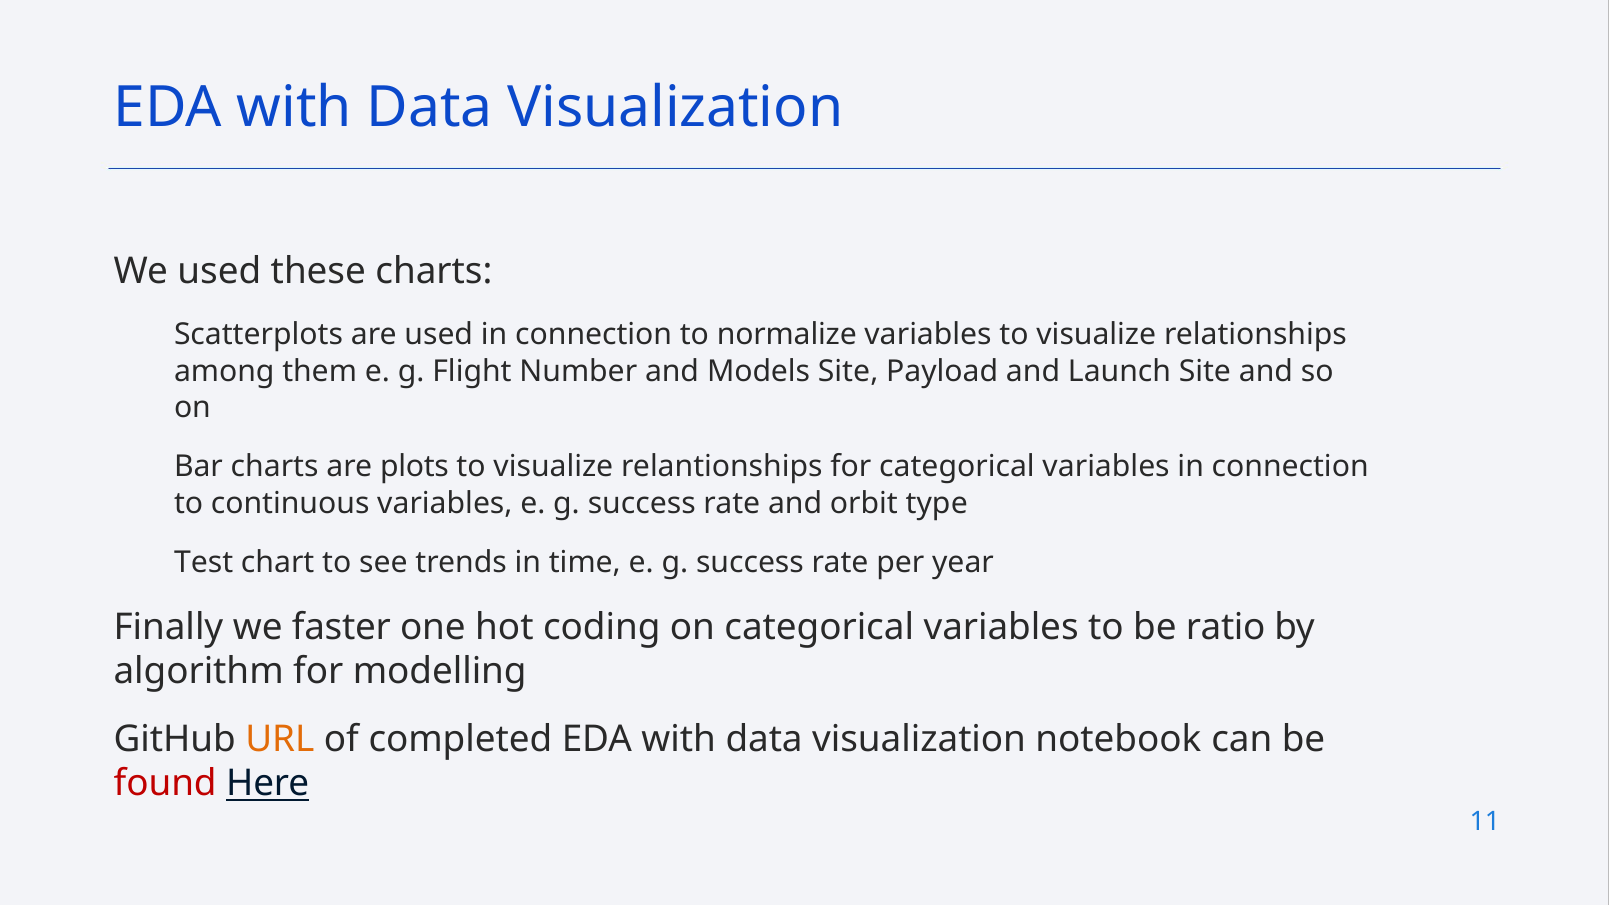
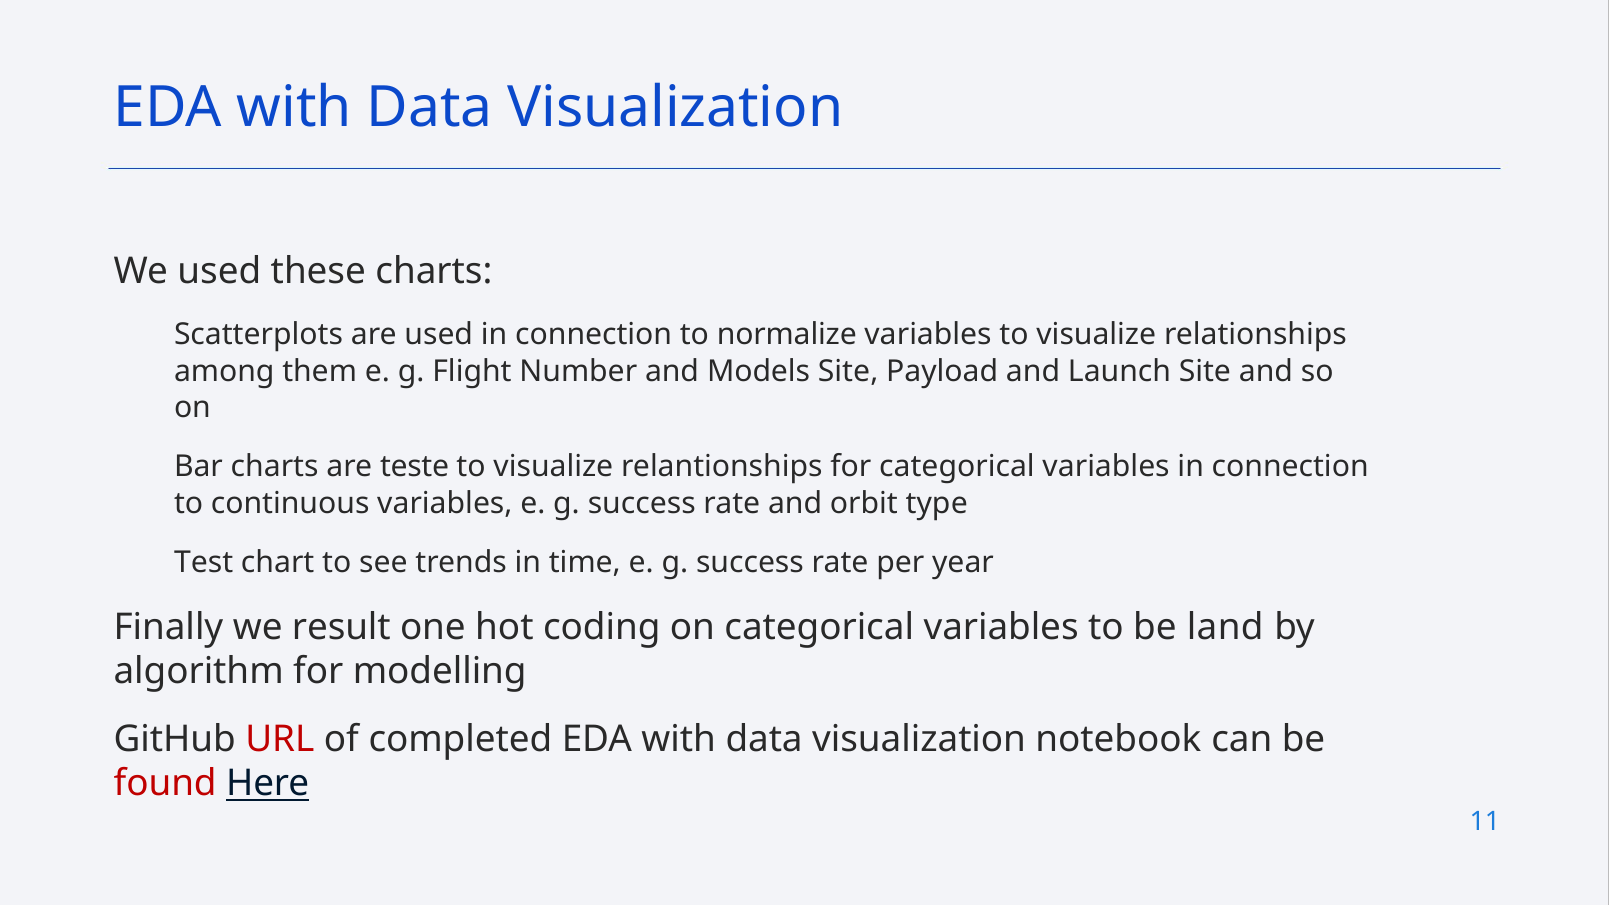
plots: plots -> teste
faster: faster -> result
ratio: ratio -> land
URL colour: orange -> red
